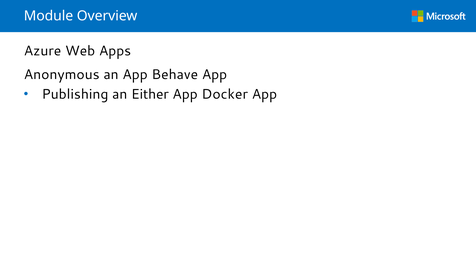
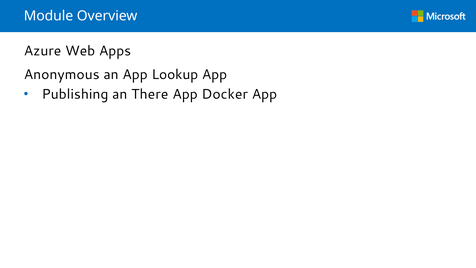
Behave: Behave -> Lookup
Either: Either -> There
